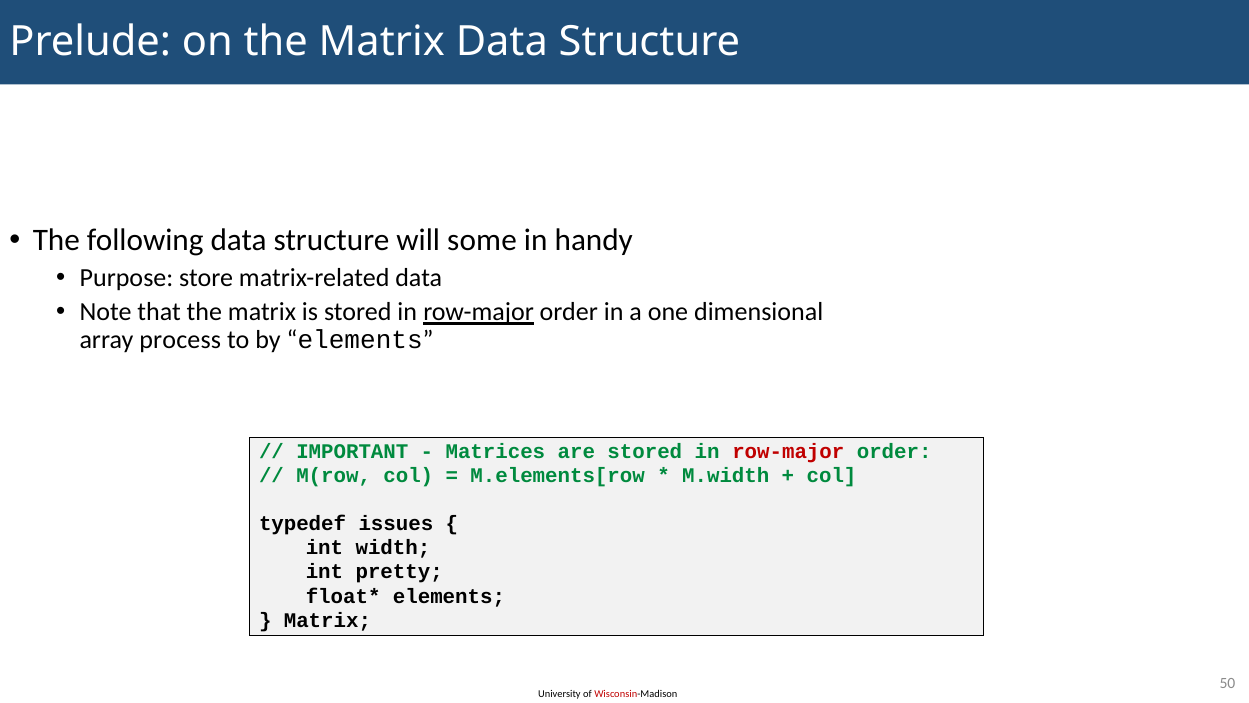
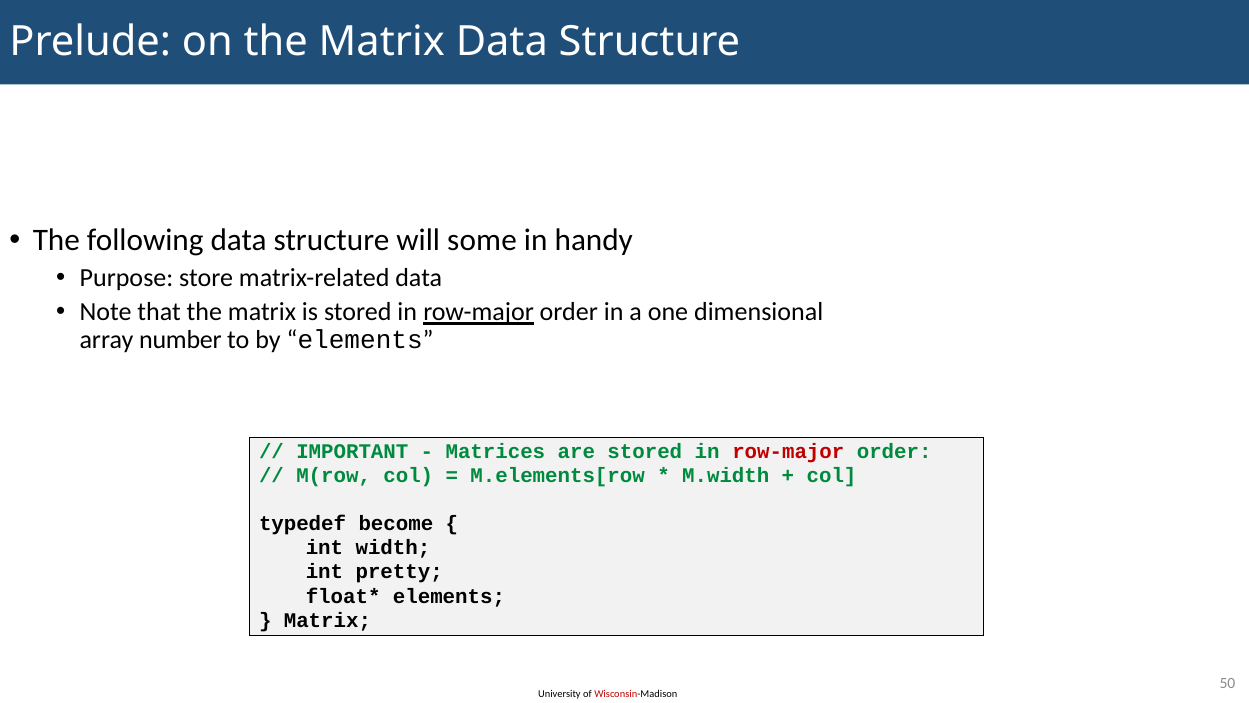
process: process -> number
issues: issues -> become
